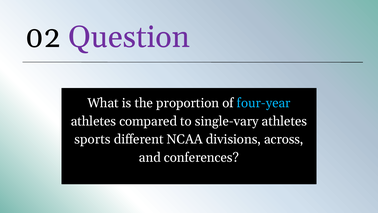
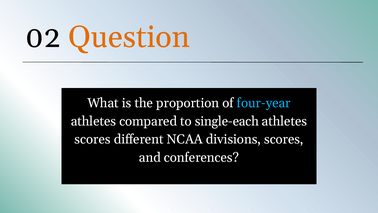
Question colour: purple -> orange
single-vary: single-vary -> single-each
sports at (92, 139): sports -> scores
divisions across: across -> scores
